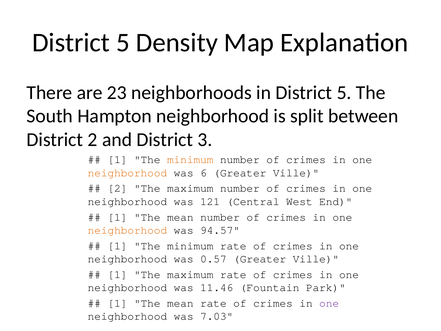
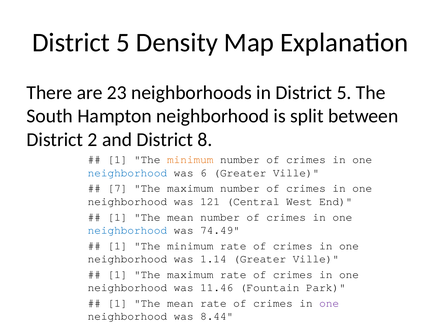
3: 3 -> 8
neighborhood at (127, 173) colour: orange -> blue
2 at (117, 188): 2 -> 7
neighborhood at (127, 230) colour: orange -> blue
94.57: 94.57 -> 74.49
0.57: 0.57 -> 1.14
7.03: 7.03 -> 8.44
